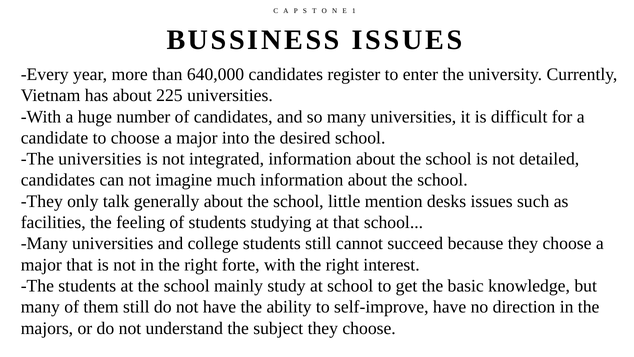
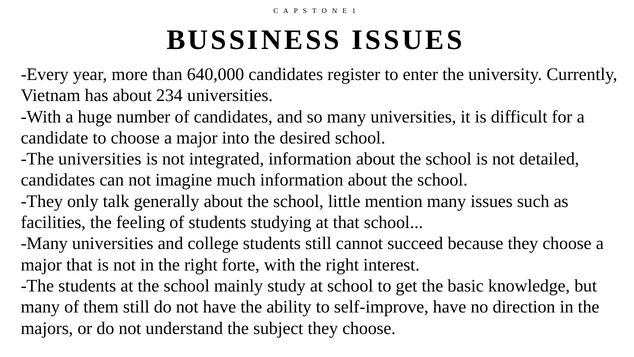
225: 225 -> 234
mention desks: desks -> many
